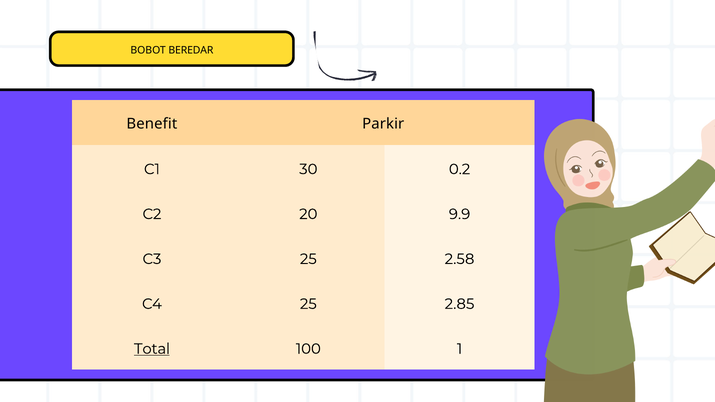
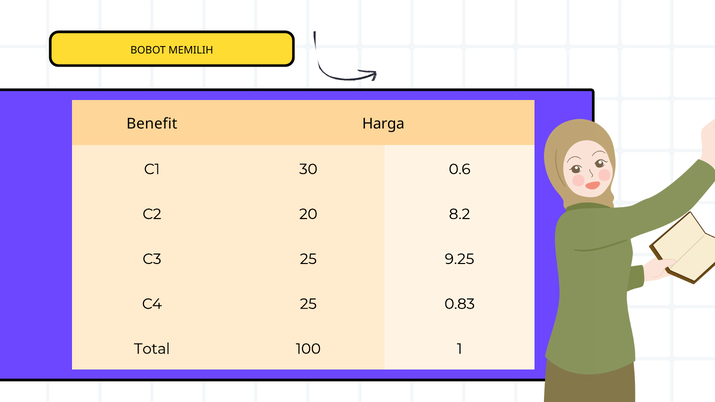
BEREDAR: BEREDAR -> MEMILIH
Parkir: Parkir -> Harga
0.2: 0.2 -> 0.6
9.9: 9.9 -> 8.2
2.58: 2.58 -> 9.25
2.85: 2.85 -> 0.83
Total underline: present -> none
